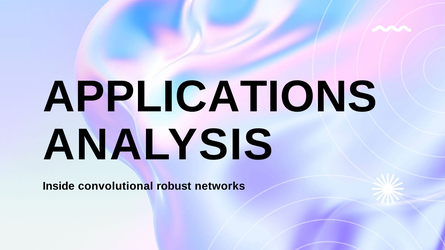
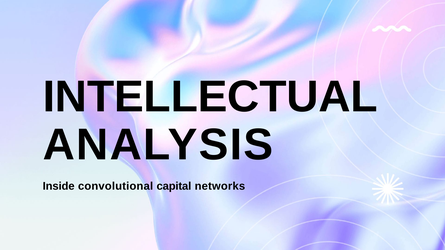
APPLICATIONS: APPLICATIONS -> INTELLECTUAL
robust: robust -> capital
